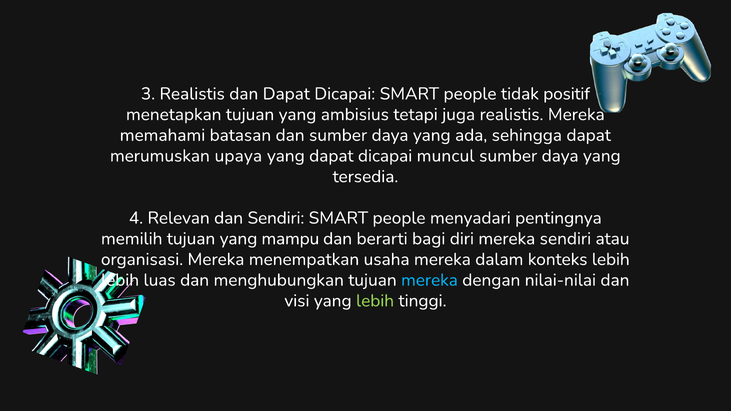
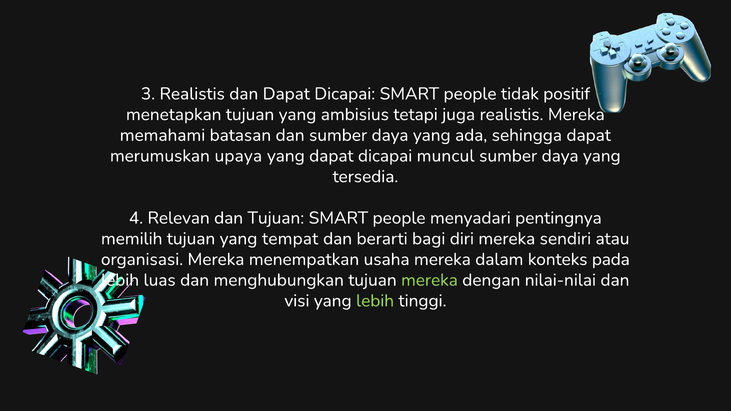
dan Sendiri: Sendiri -> Tujuan
mampu: mampu -> tempat
konteks lebih: lebih -> pada
mereka at (429, 280) colour: light blue -> light green
